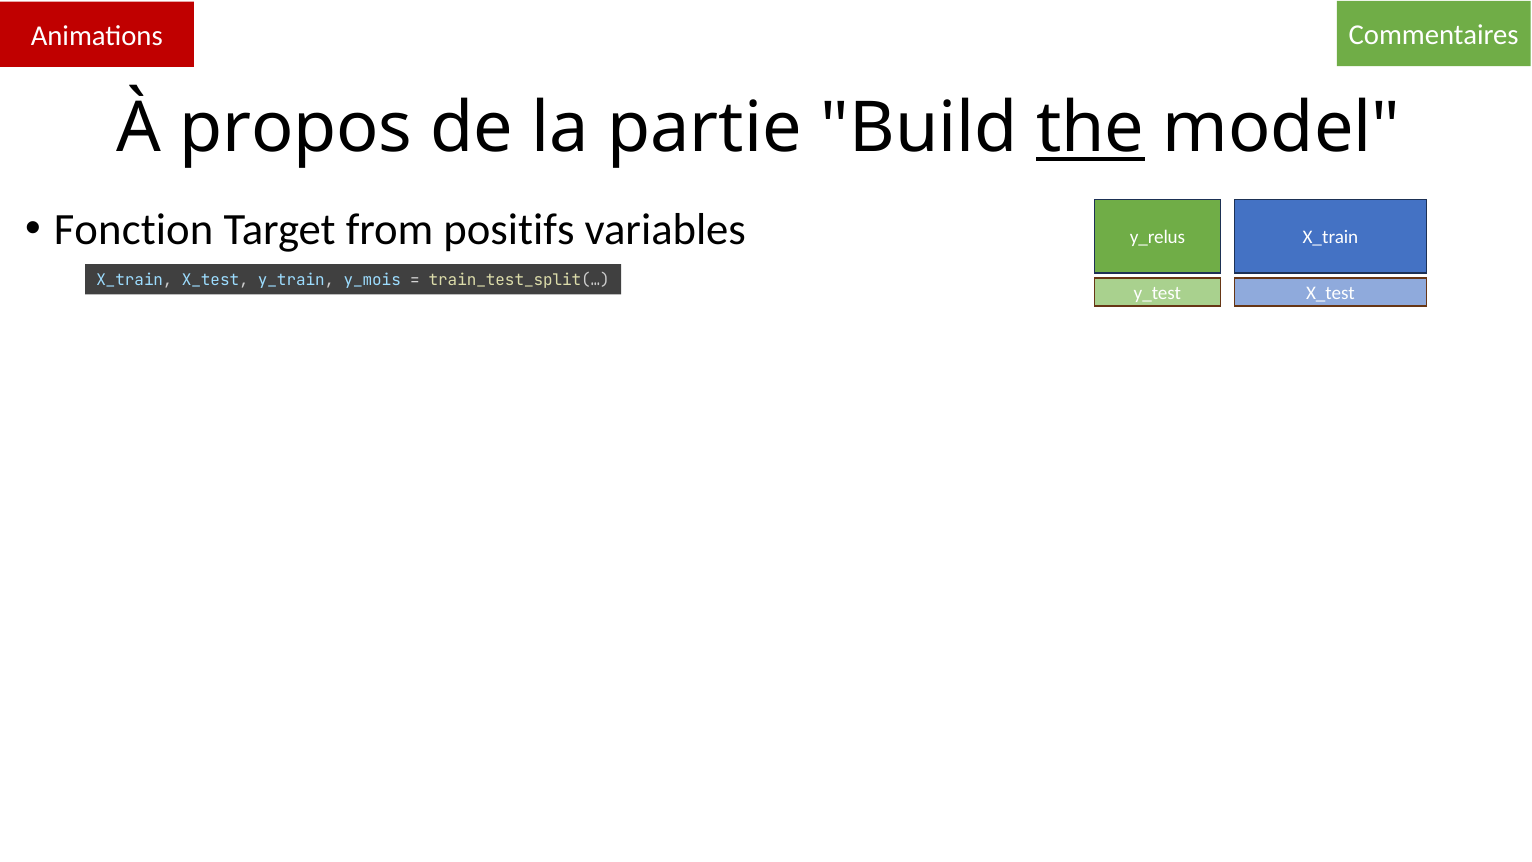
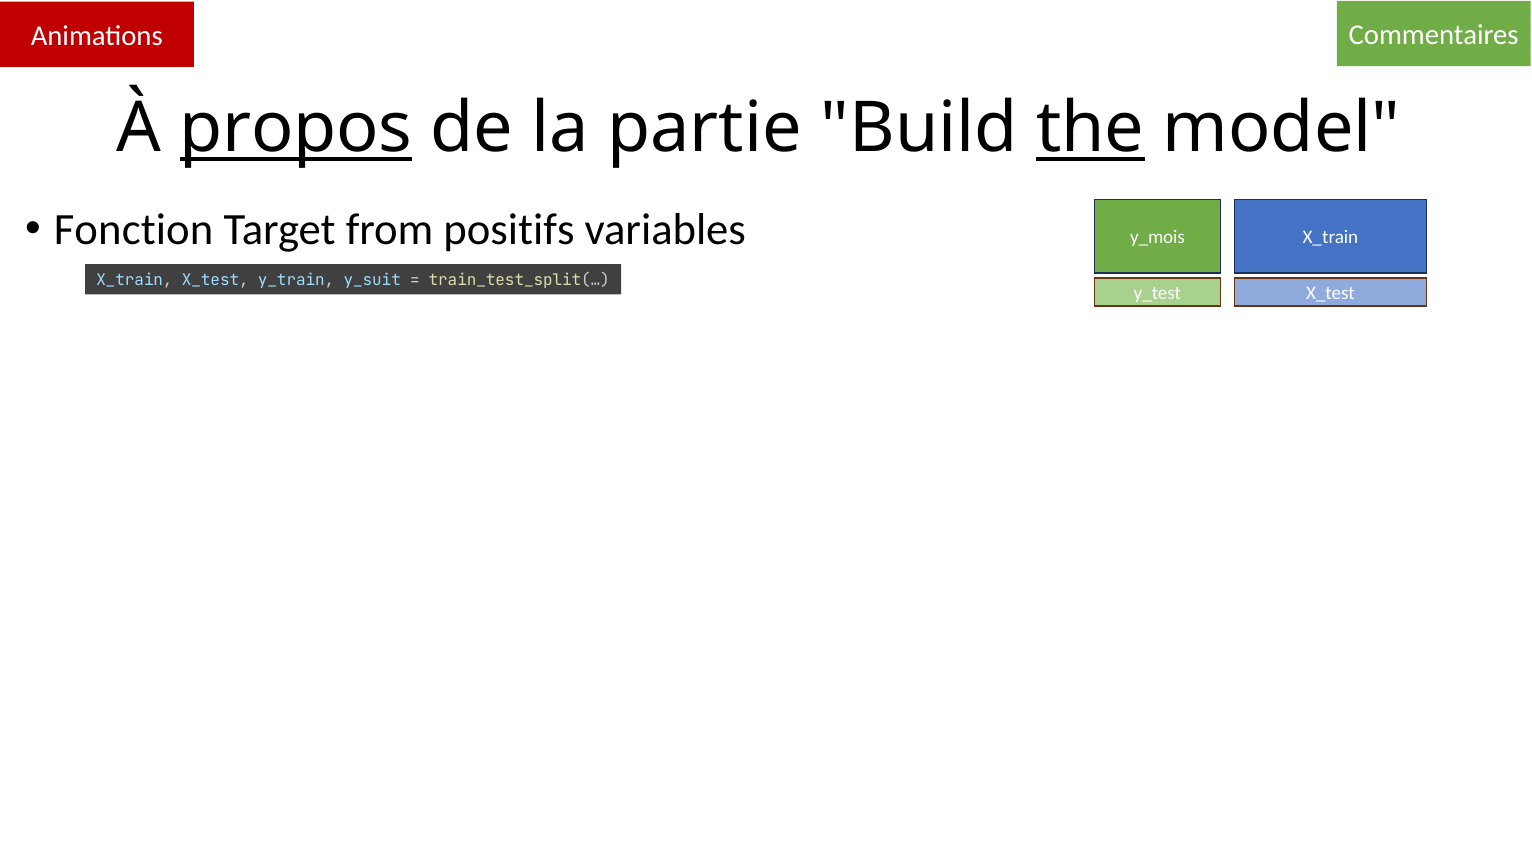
propos underline: none -> present
y_relus: y_relus -> y_mois
y_mois: y_mois -> y_suit
